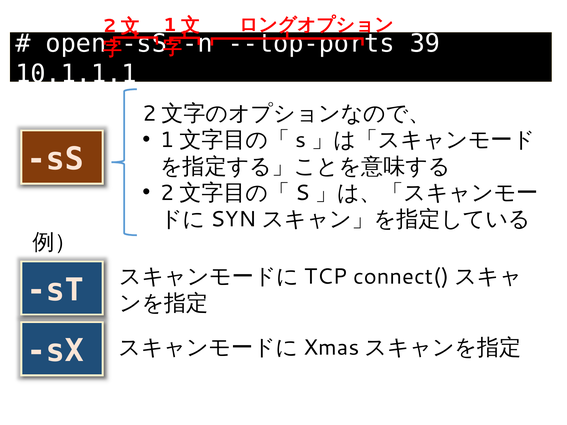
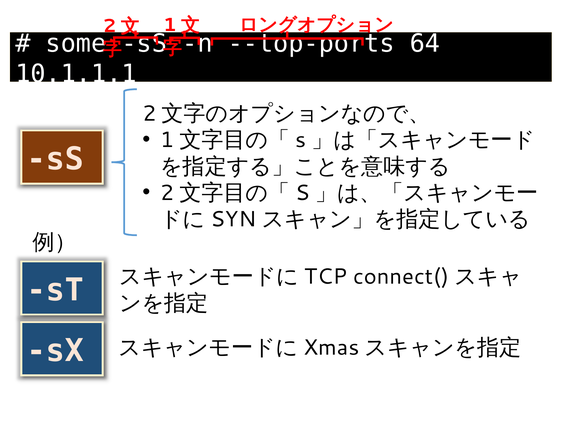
open: open -> some
39: 39 -> 64
